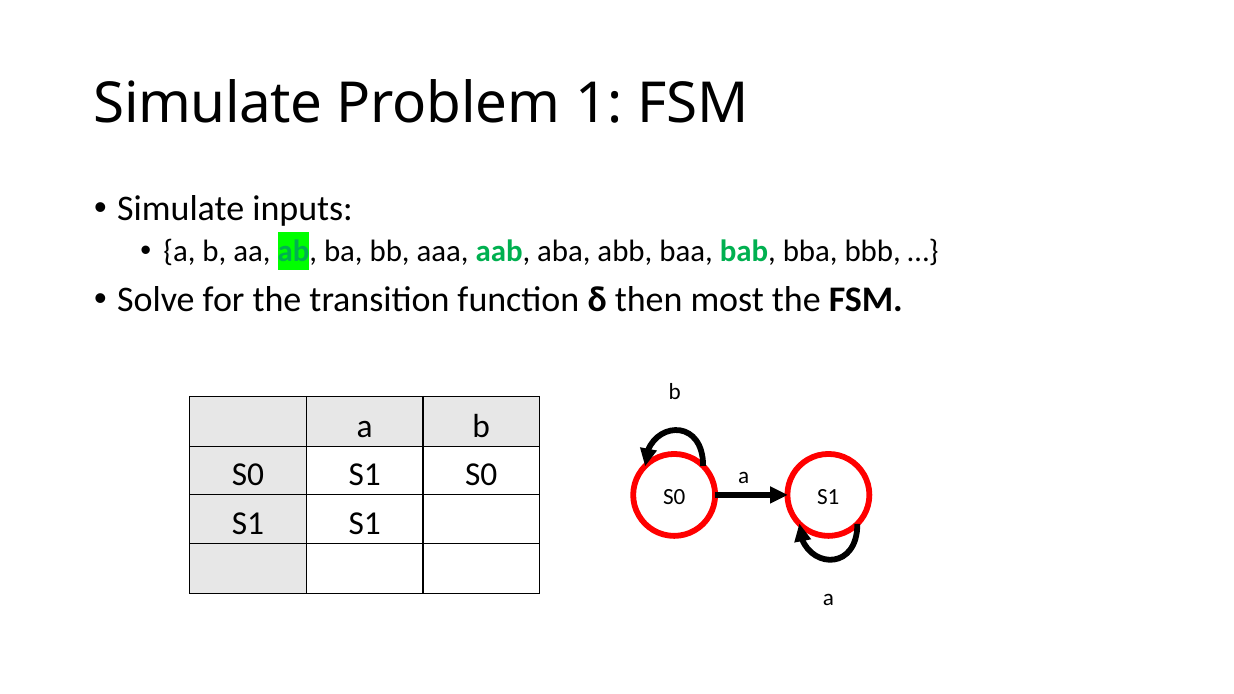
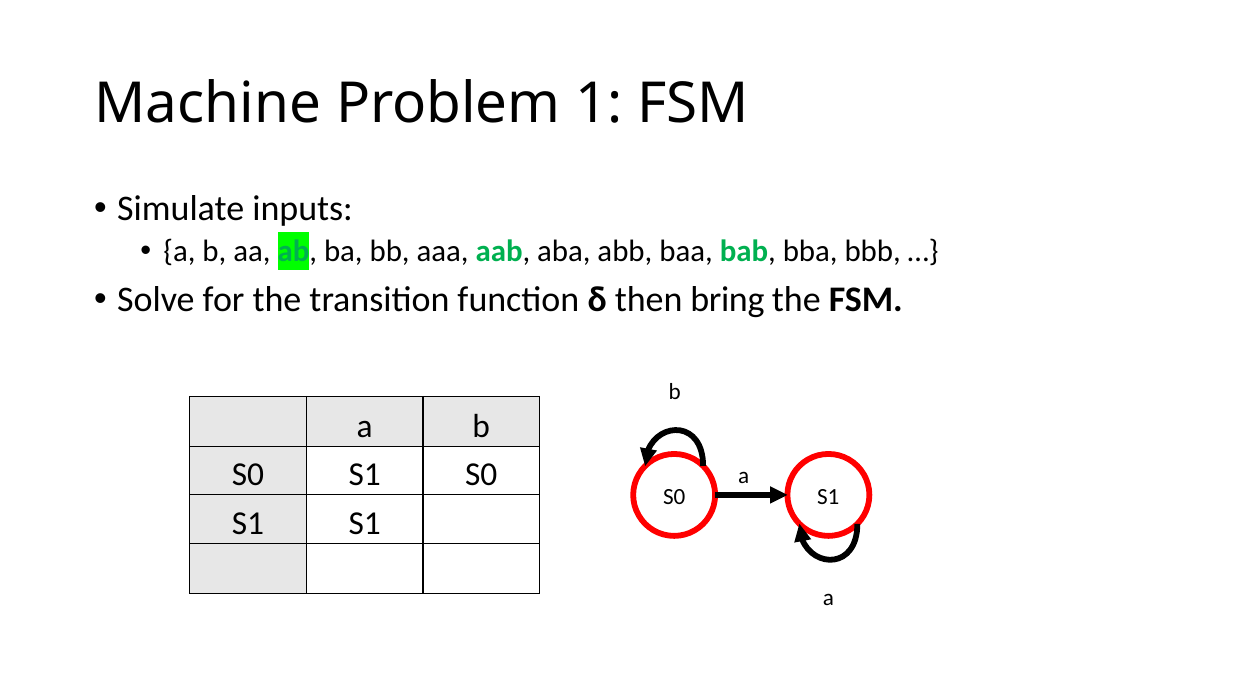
Simulate at (208, 104): Simulate -> Machine
most: most -> bring
